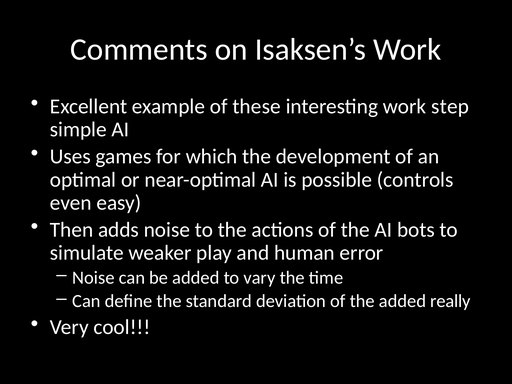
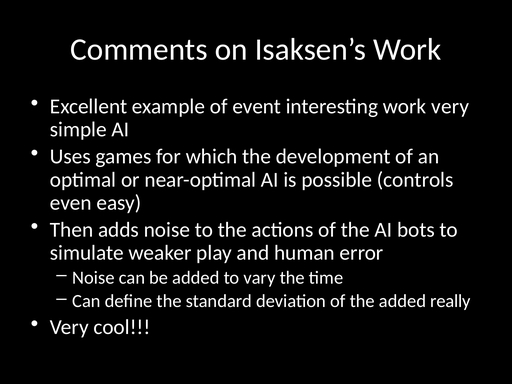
these: these -> event
work step: step -> very
